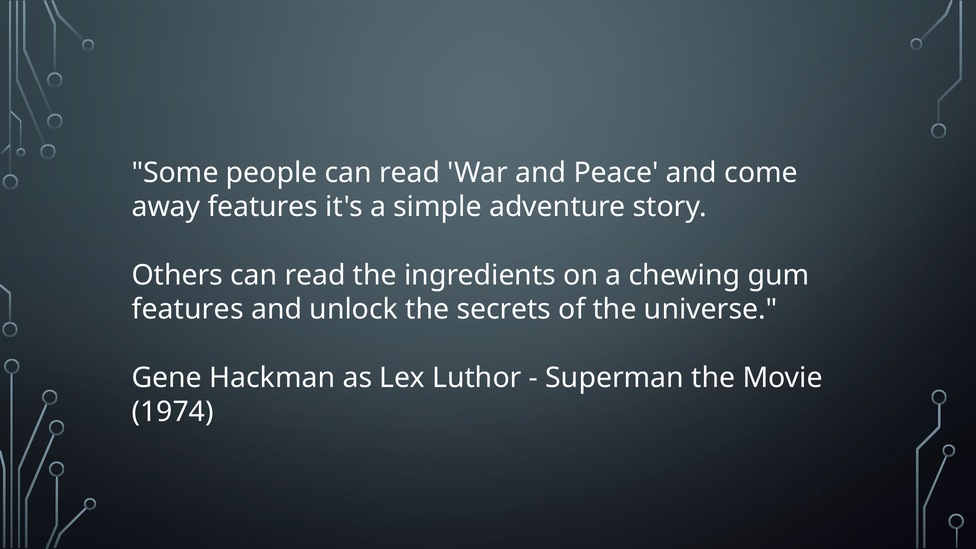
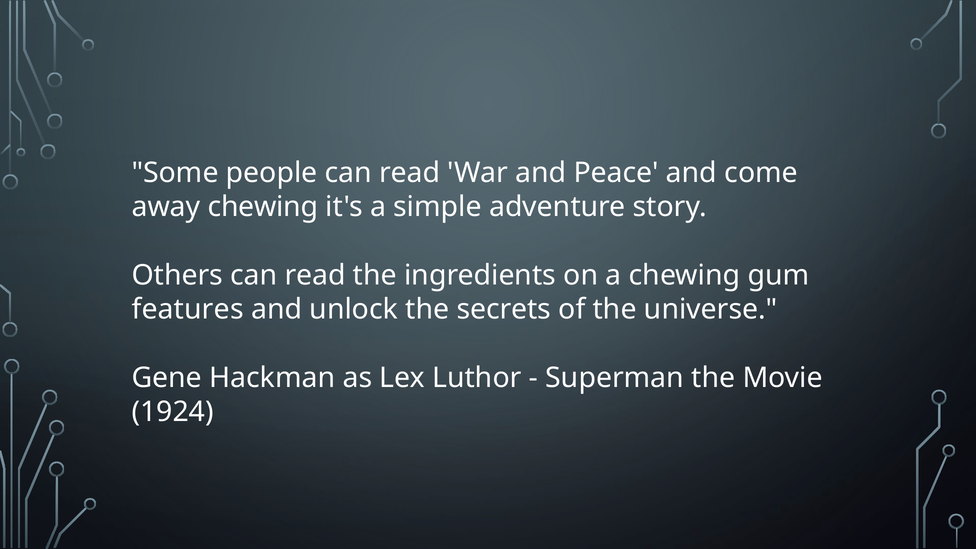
away features: features -> chewing
1974: 1974 -> 1924
